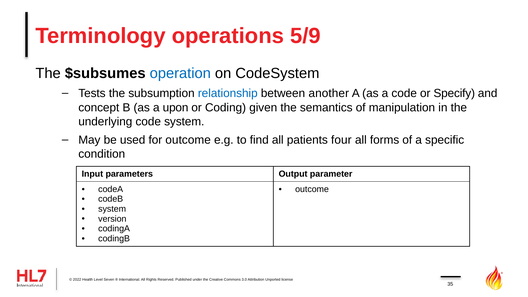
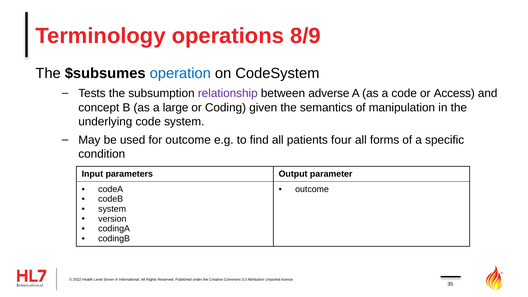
5/9: 5/9 -> 8/9
relationship colour: blue -> purple
another: another -> adverse
Specify: Specify -> Access
upon: upon -> large
